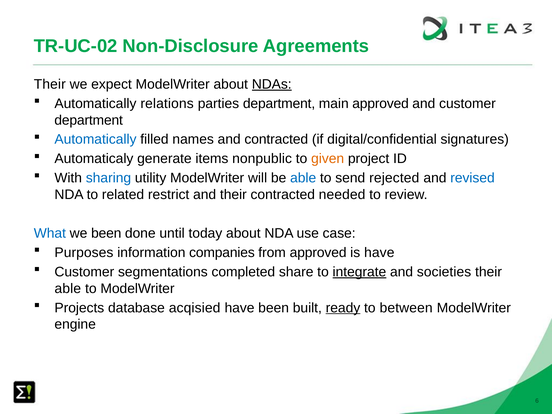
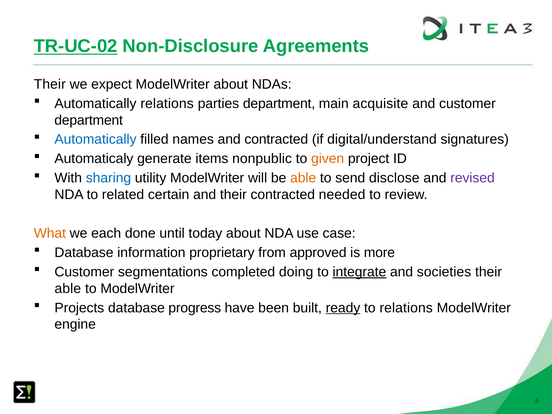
TR-UC-02 underline: none -> present
NDAs underline: present -> none
main approved: approved -> acquisite
digital/confidential: digital/confidential -> digital/understand
able at (303, 178) colour: blue -> orange
rejected: rejected -> disclose
revised colour: blue -> purple
restrict: restrict -> certain
What colour: blue -> orange
we been: been -> each
Purposes at (84, 253): Purposes -> Database
companies: companies -> proprietary
is have: have -> more
share: share -> doing
acqisied: acqisied -> progress
to between: between -> relations
